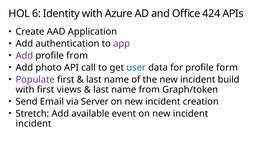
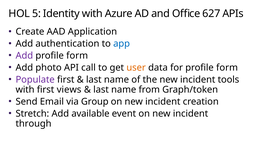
6: 6 -> 5
424: 424 -> 627
app colour: purple -> blue
from at (77, 56): from -> form
user colour: blue -> orange
build: build -> tools
Server: Server -> Group
incident at (33, 124): incident -> through
